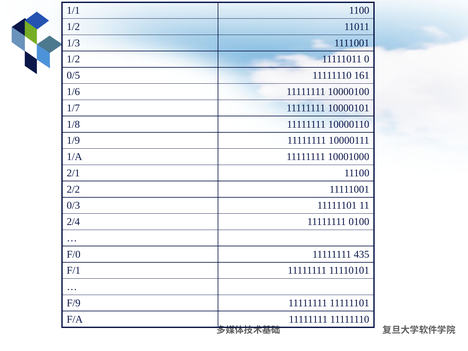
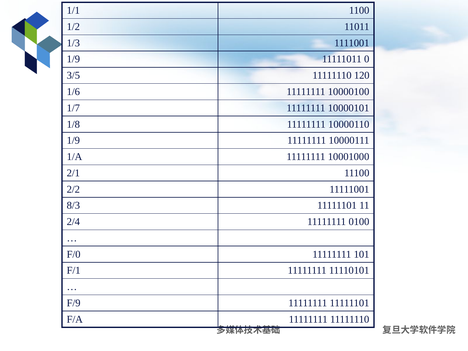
1/2 at (73, 59): 1/2 -> 1/9
0/5: 0/5 -> 3/5
161: 161 -> 120
0/3: 0/3 -> 8/3
435: 435 -> 101
